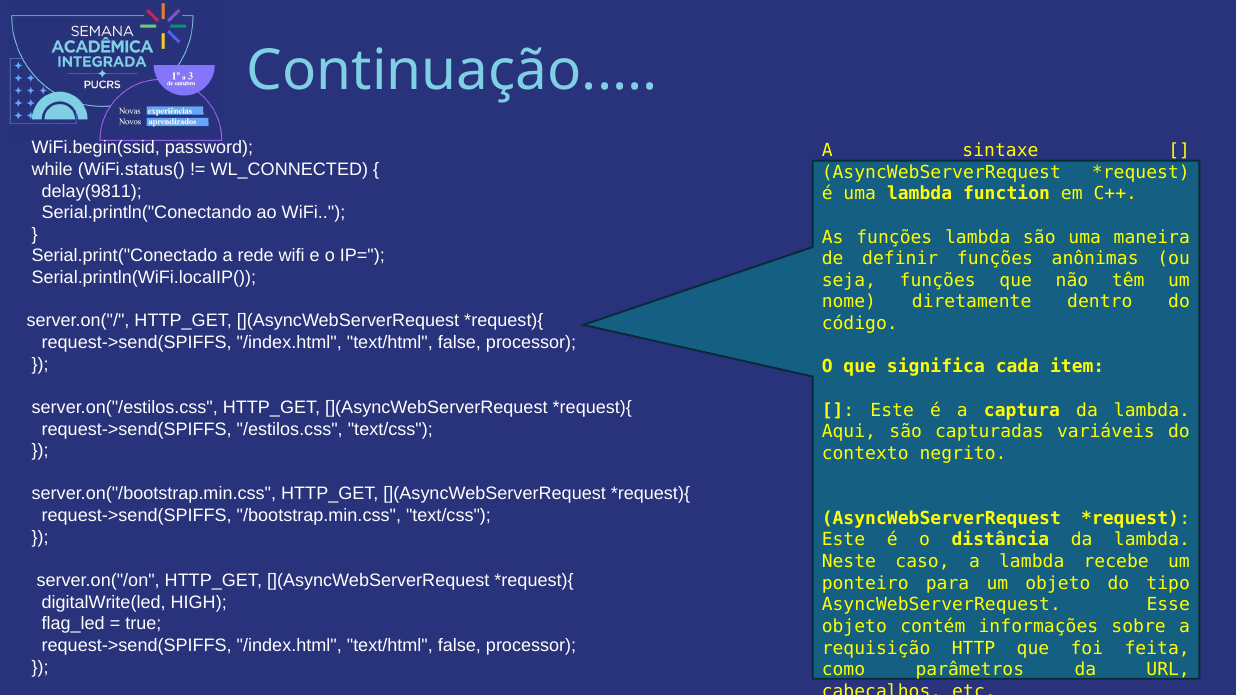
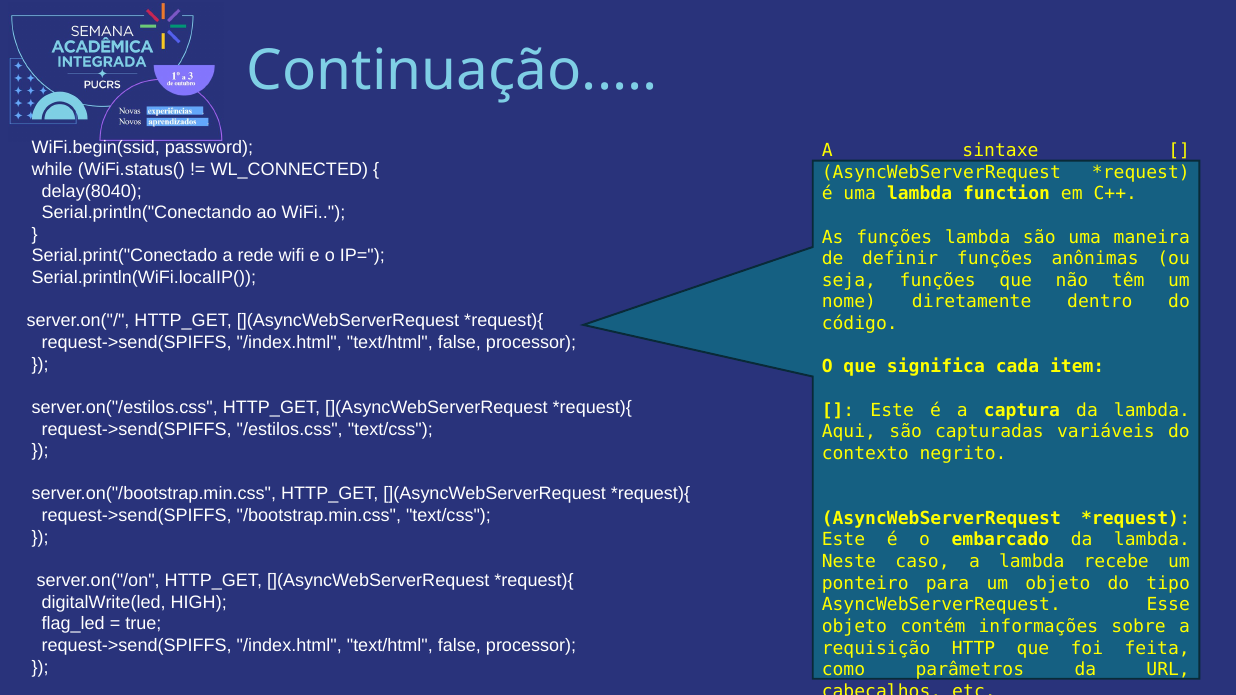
delay(9811: delay(9811 -> delay(8040
distância: distância -> embarcado
